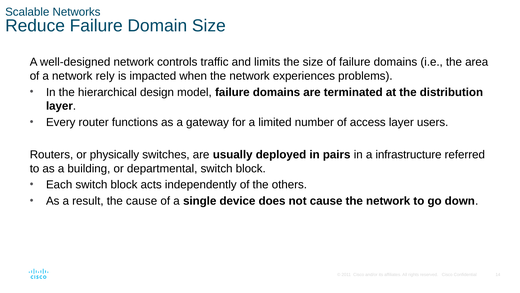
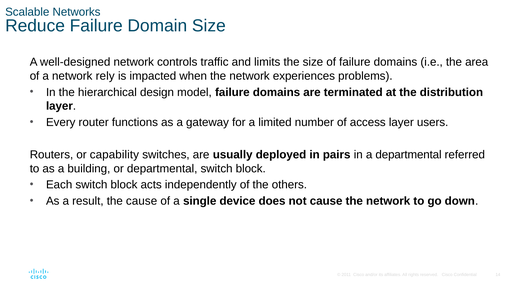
physically: physically -> capability
a infrastructure: infrastructure -> departmental
